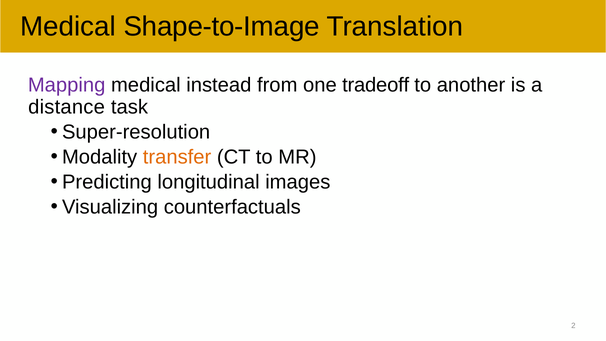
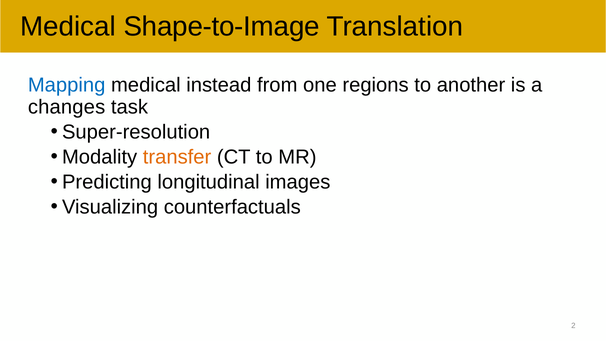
Mapping colour: purple -> blue
tradeoff: tradeoff -> regions
distance: distance -> changes
